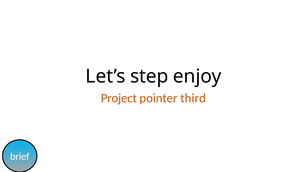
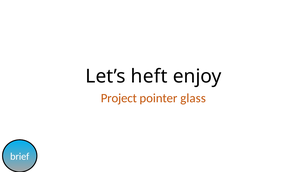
step: step -> heft
third: third -> glass
